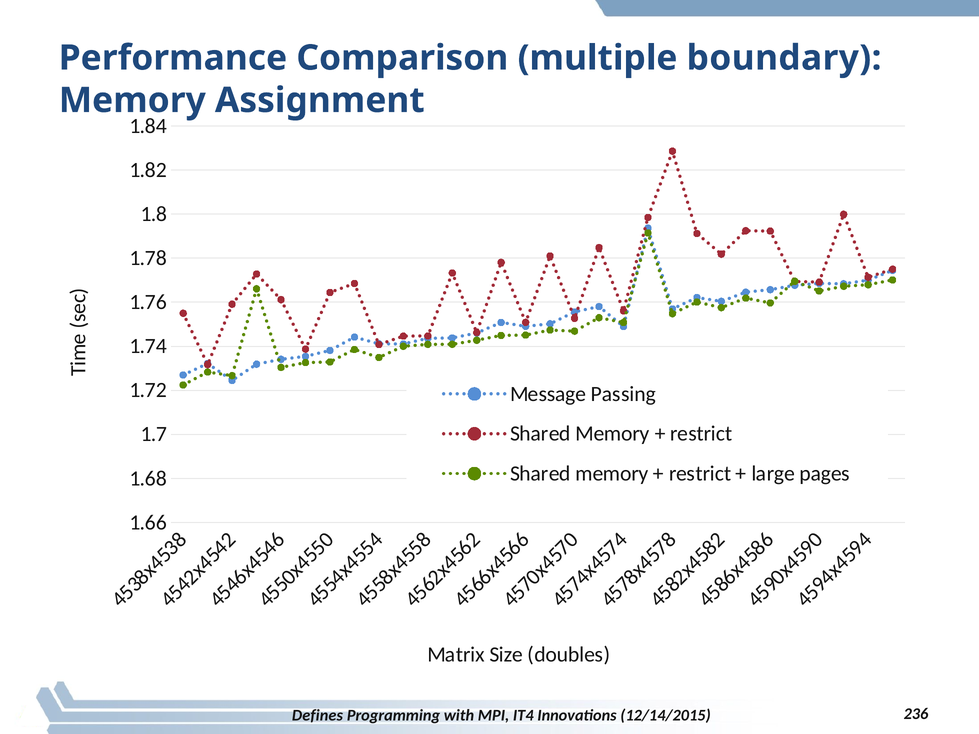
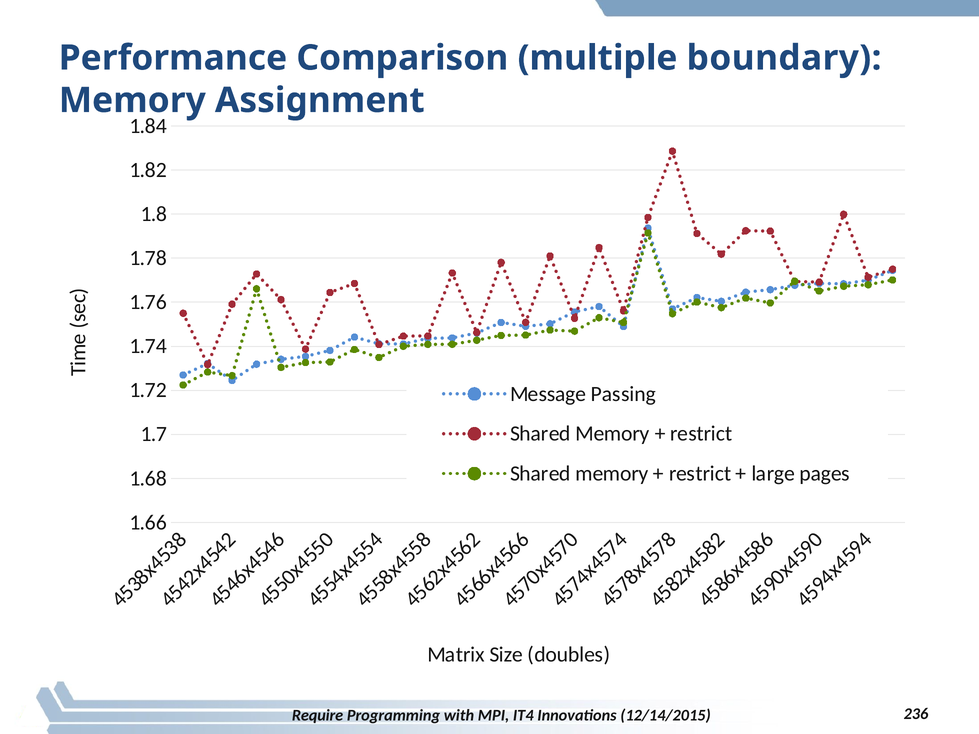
Defines: Defines -> Require
